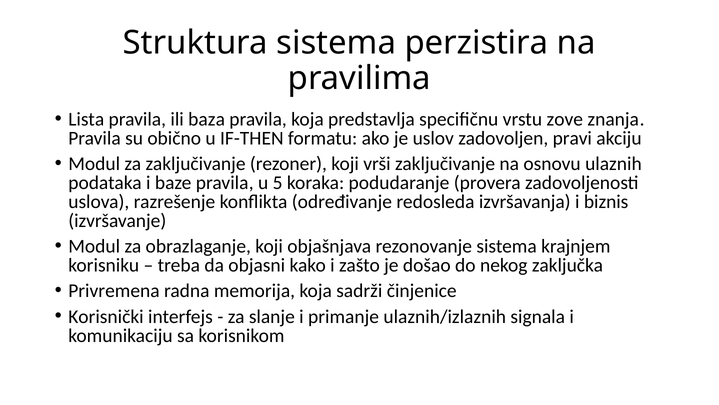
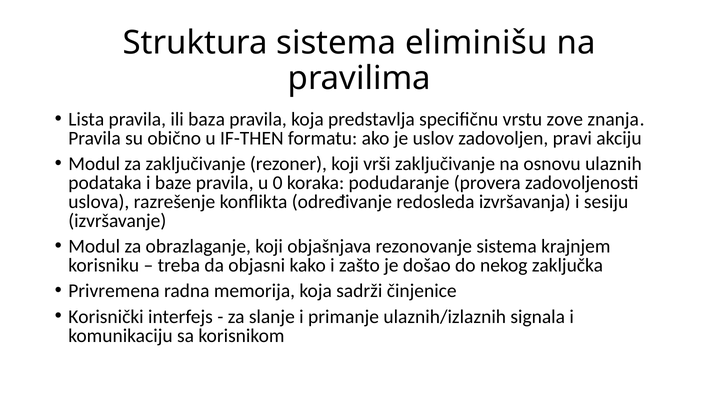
perzistira: perzistira -> eliminišu
5: 5 -> 0
biznis: biznis -> sesiju
